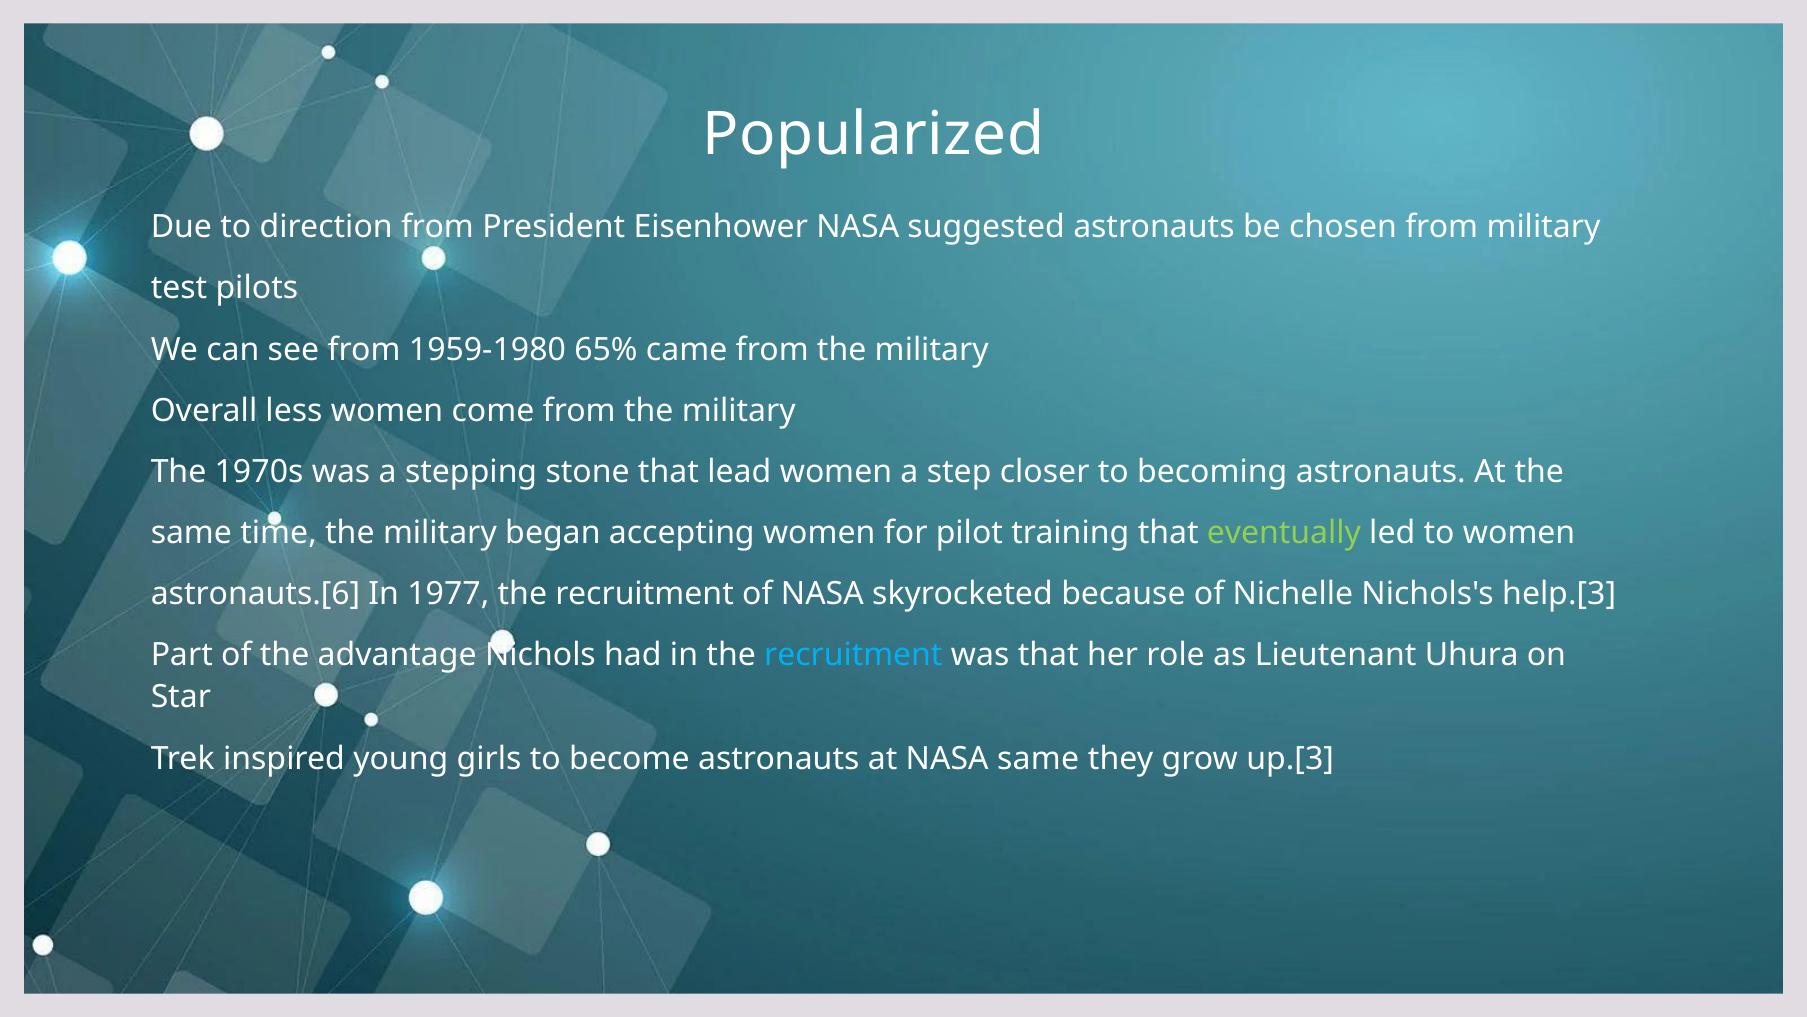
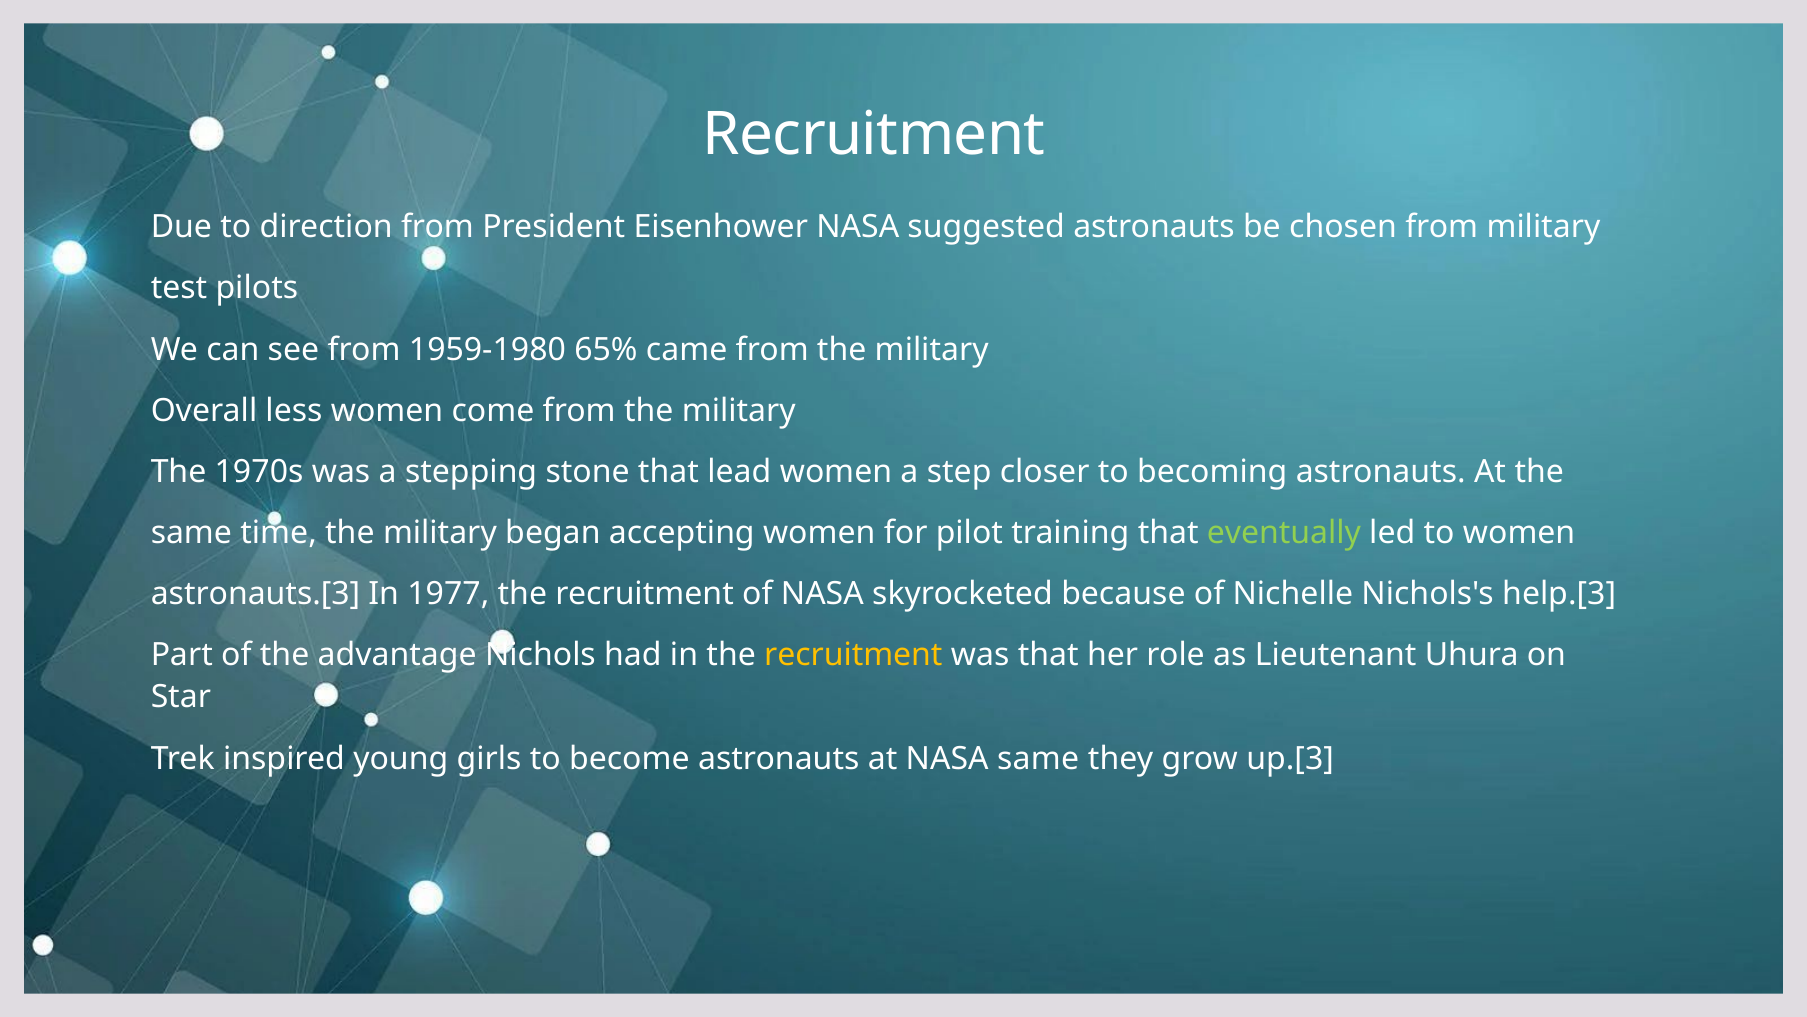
Popularized at (873, 134): Popularized -> Recruitment
astronauts.[6: astronauts.[6 -> astronauts.[3
recruitment at (853, 655) colour: light blue -> yellow
